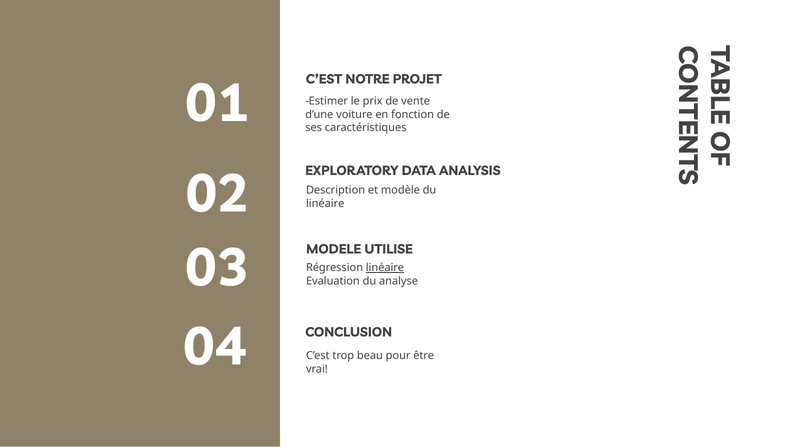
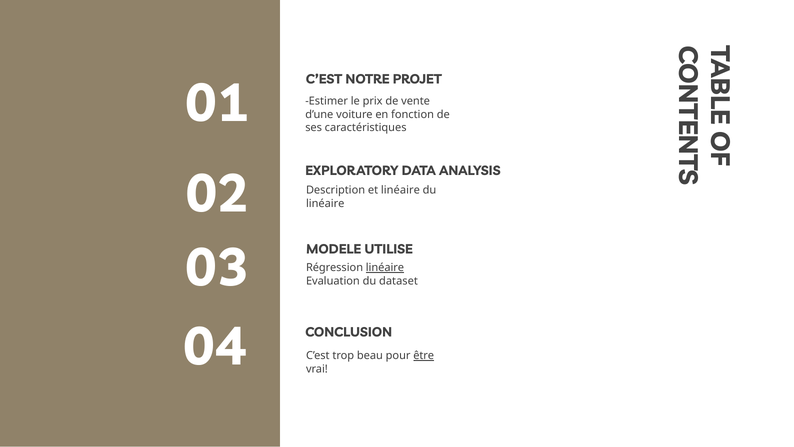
et modèle: modèle -> linéaire
analyse: analyse -> dataset
être underline: none -> present
